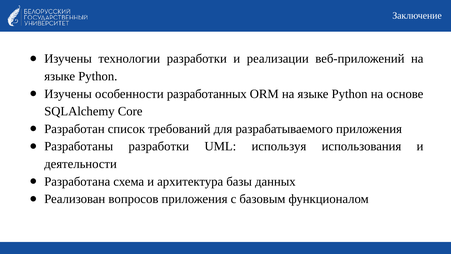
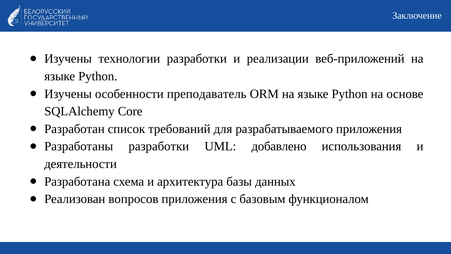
разработанных: разработанных -> преподаватель
используя: используя -> добавлено
